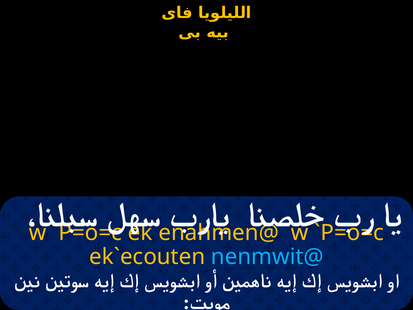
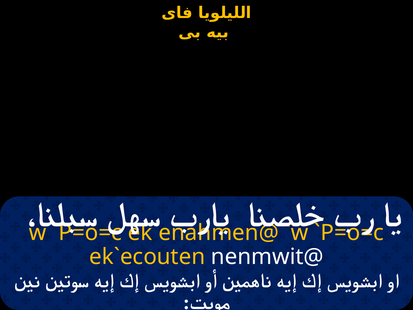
nenmwit@ colour: light blue -> white
